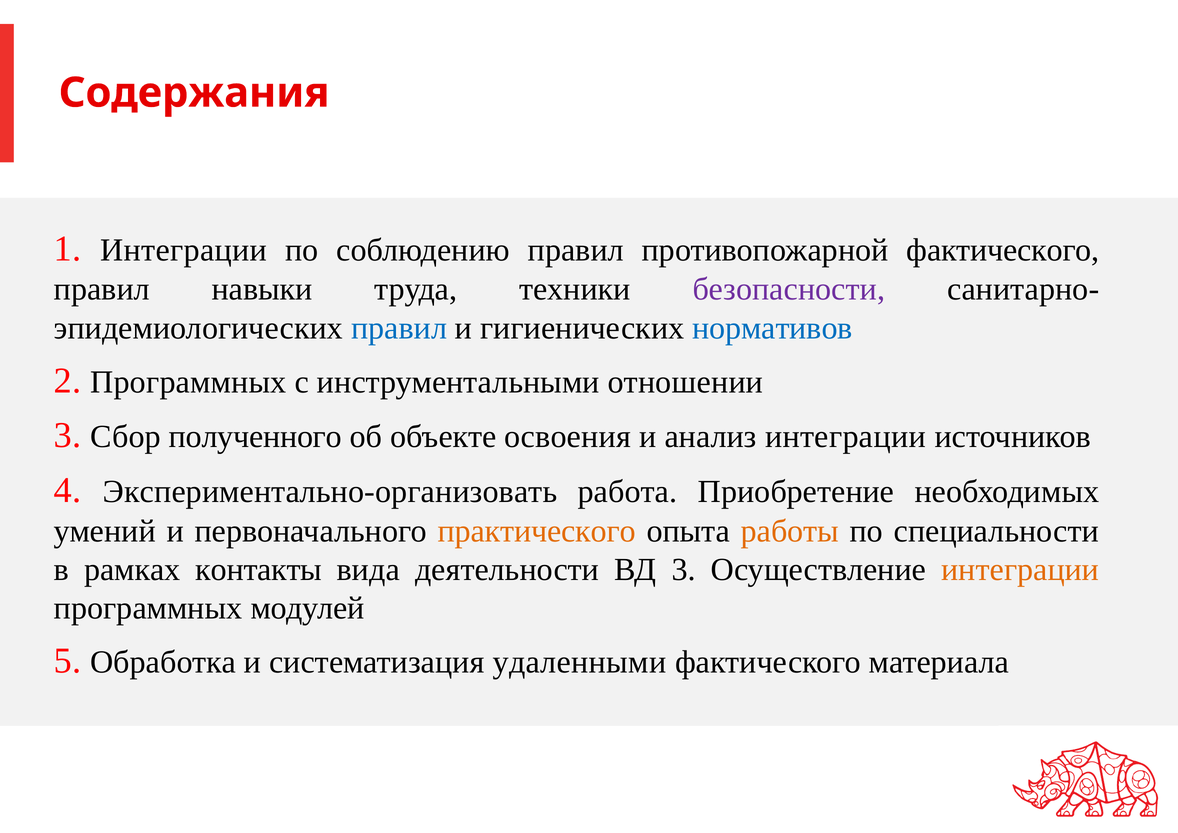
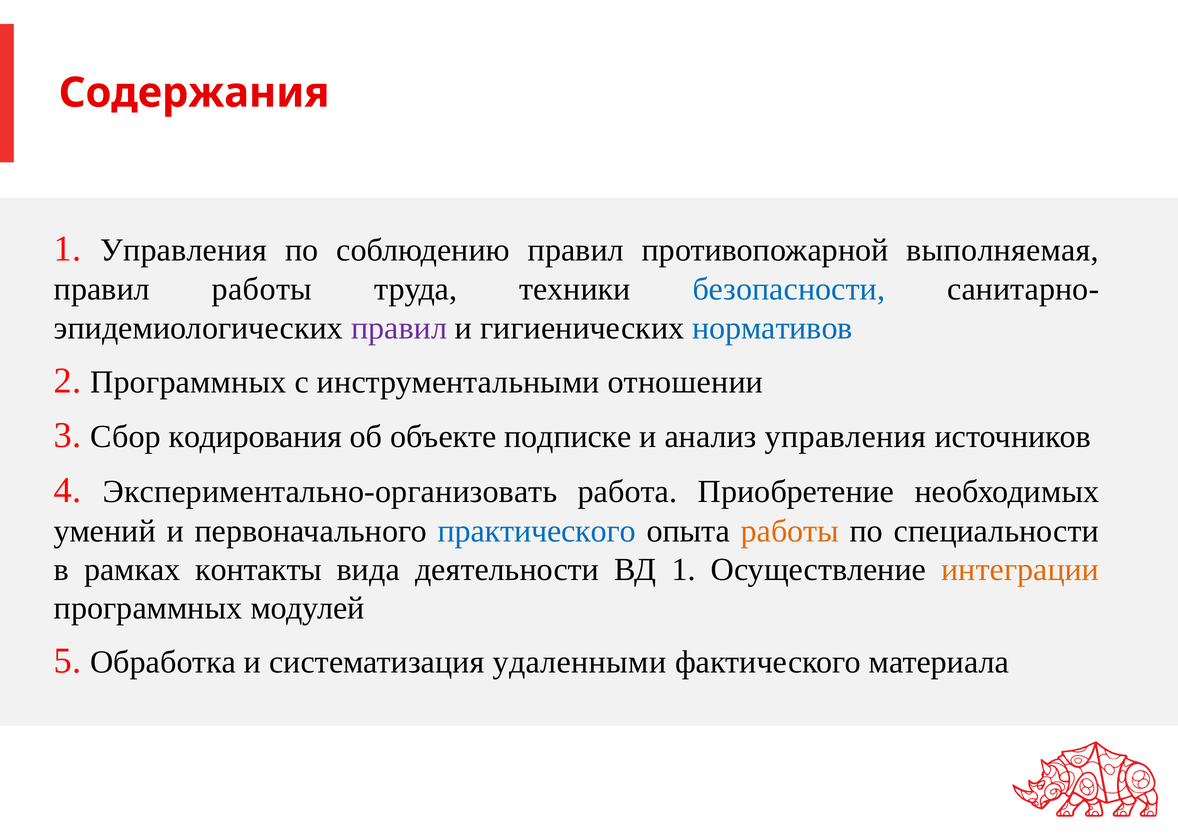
1 Интеграции: Интеграции -> Управления
противопожарной фактического: фактического -> выполняемая
правил навыки: навыки -> работы
безопасности colour: purple -> blue
правил at (399, 328) colour: blue -> purple
полученного: полученного -> кодирования
освоения: освоения -> подписке
анализ интеграции: интеграции -> управления
практического colour: orange -> blue
ВД 3: 3 -> 1
